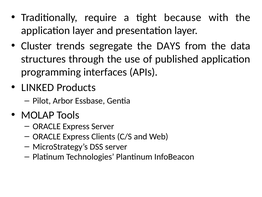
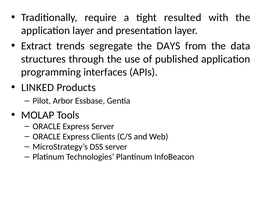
because: because -> resulted
Cluster: Cluster -> Extract
